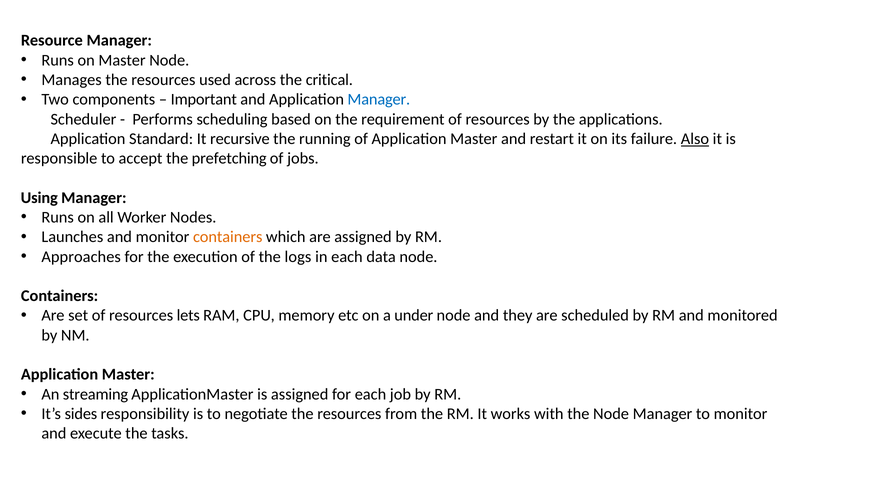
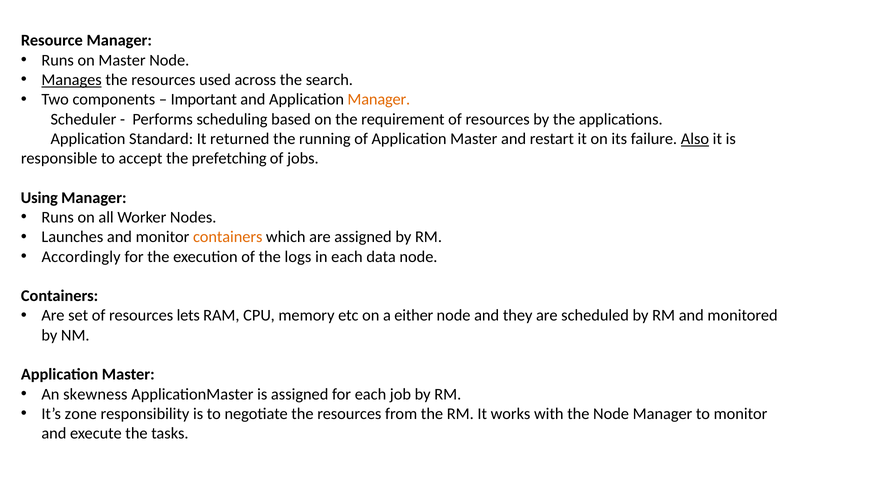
Manages underline: none -> present
critical: critical -> search
Manager at (379, 100) colour: blue -> orange
recursive: recursive -> returned
Approaches: Approaches -> Accordingly
under: under -> either
streaming: streaming -> skewness
sides: sides -> zone
